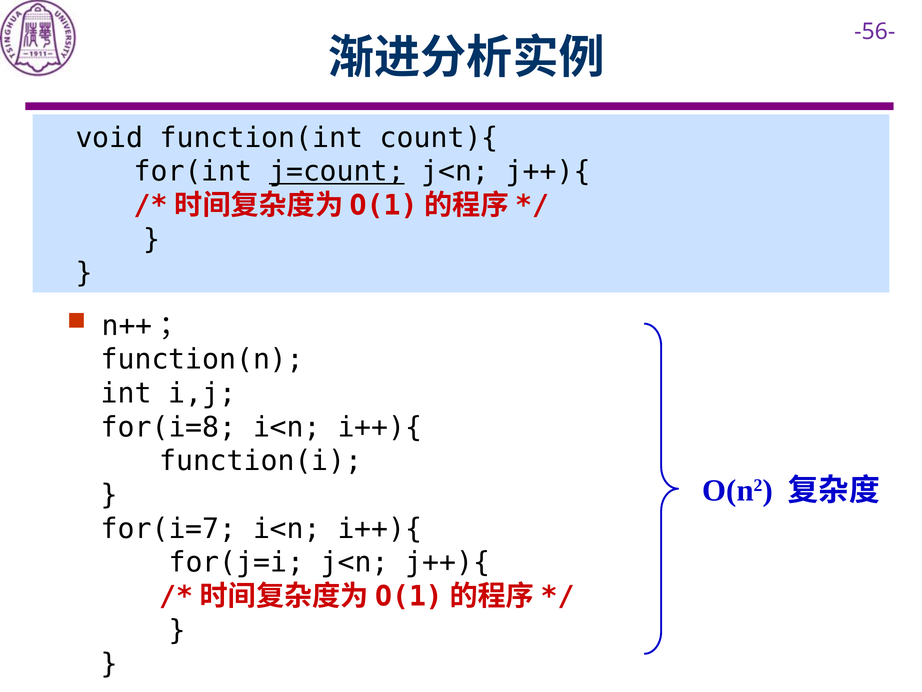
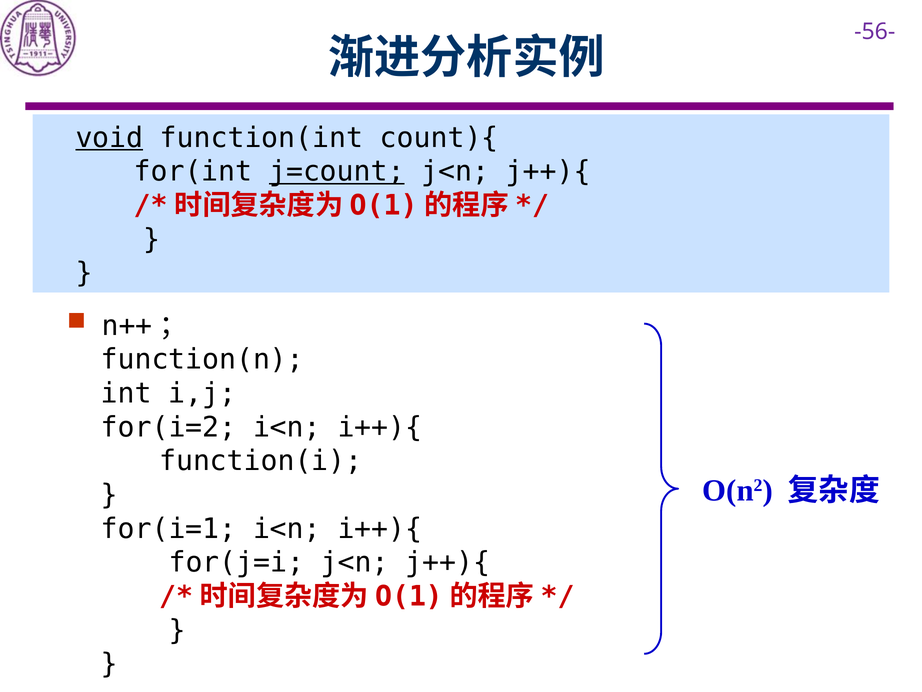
void underline: none -> present
for(i=8: for(i=8 -> for(i=2
for(i=7: for(i=7 -> for(i=1
